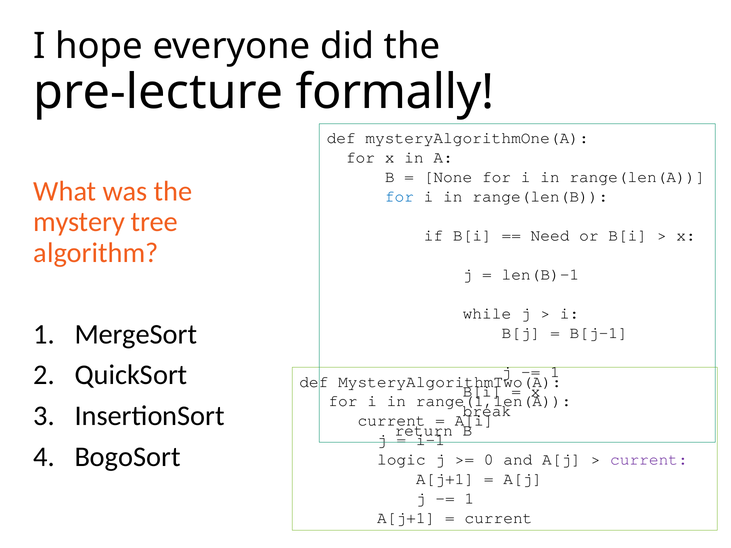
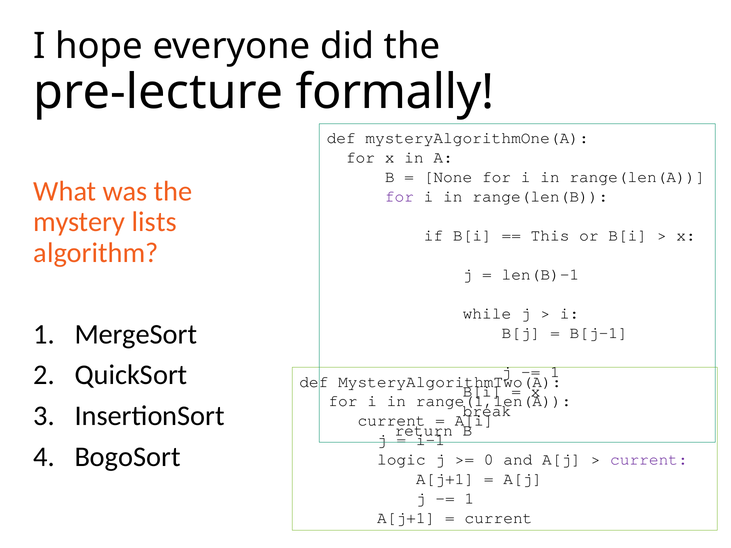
for at (399, 197) colour: blue -> purple
tree: tree -> lists
Need: Need -> This
